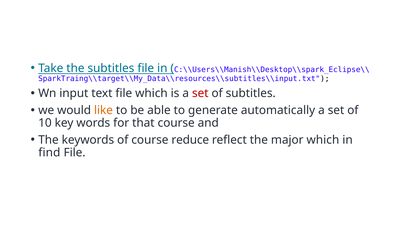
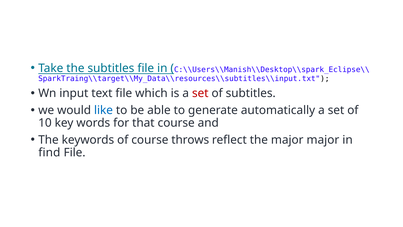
like colour: orange -> blue
reduce: reduce -> throws
major which: which -> major
